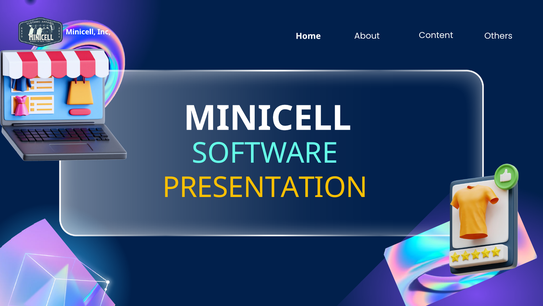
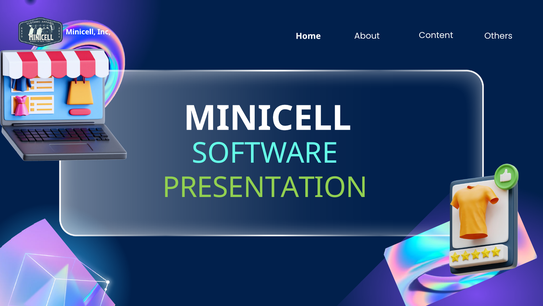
PRESENTATION colour: yellow -> light green
